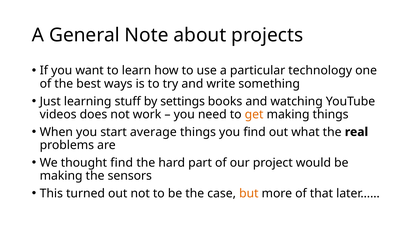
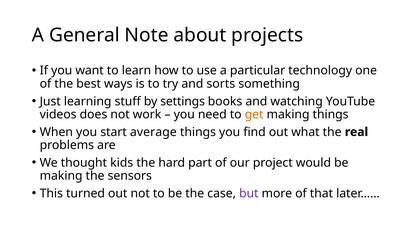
write: write -> sorts
thought find: find -> kids
but colour: orange -> purple
